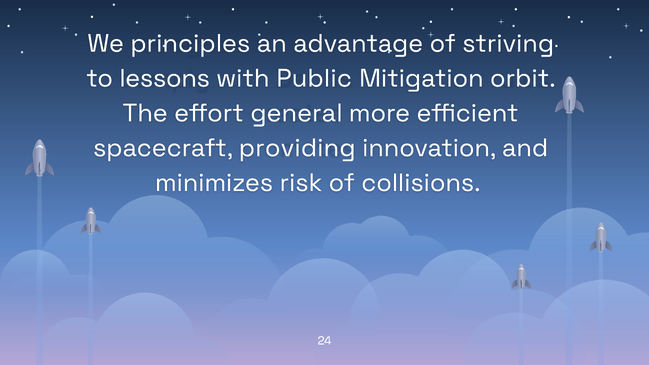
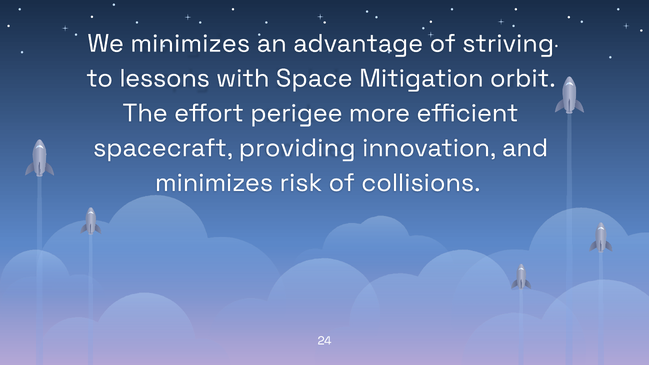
We principles: principles -> minimizes
Public: Public -> Space
general: general -> perigee
